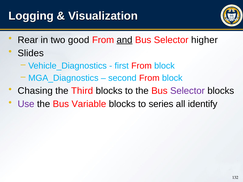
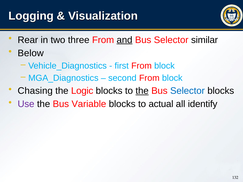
good: good -> three
higher: higher -> similar
Slides: Slides -> Below
Third: Third -> Logic
the at (142, 91) underline: none -> present
Selector at (187, 91) colour: purple -> blue
series: series -> actual
